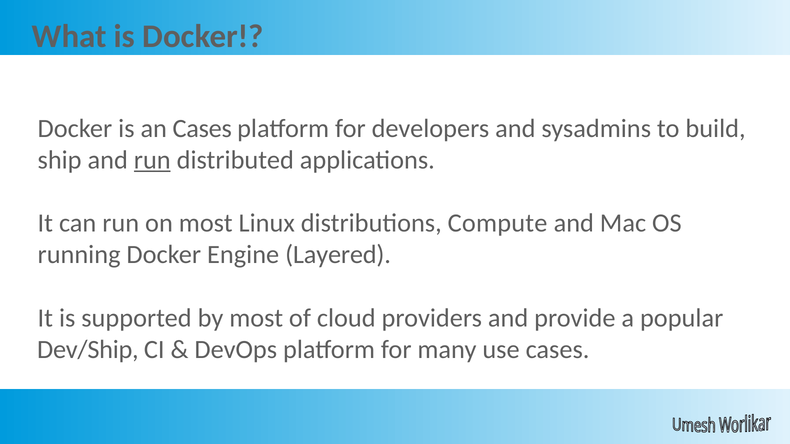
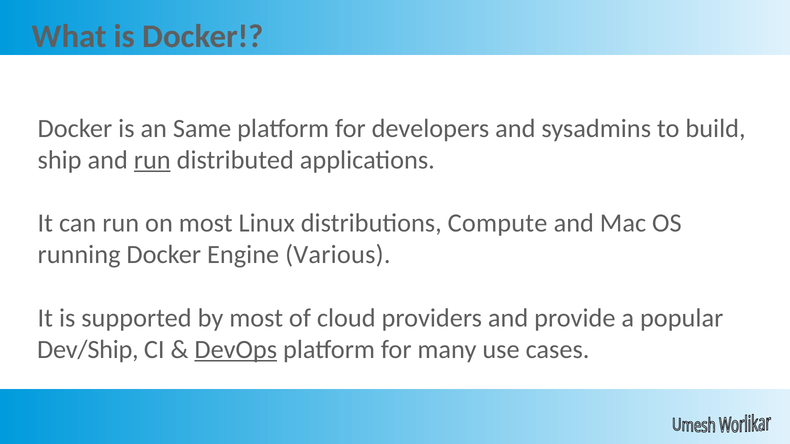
an Cases: Cases -> Same
Layered: Layered -> Various
DevOps underline: none -> present
